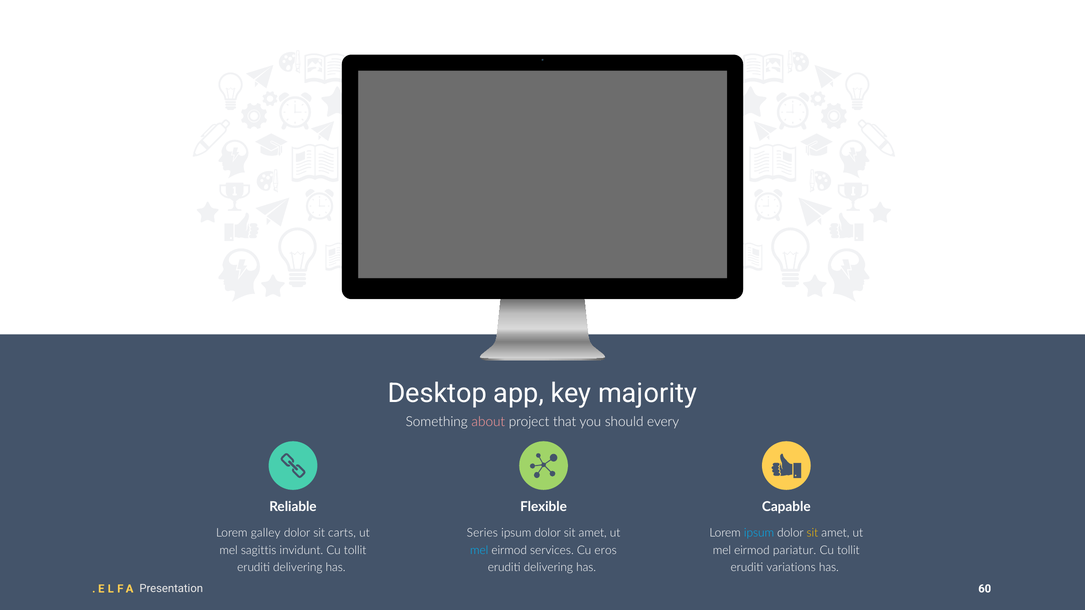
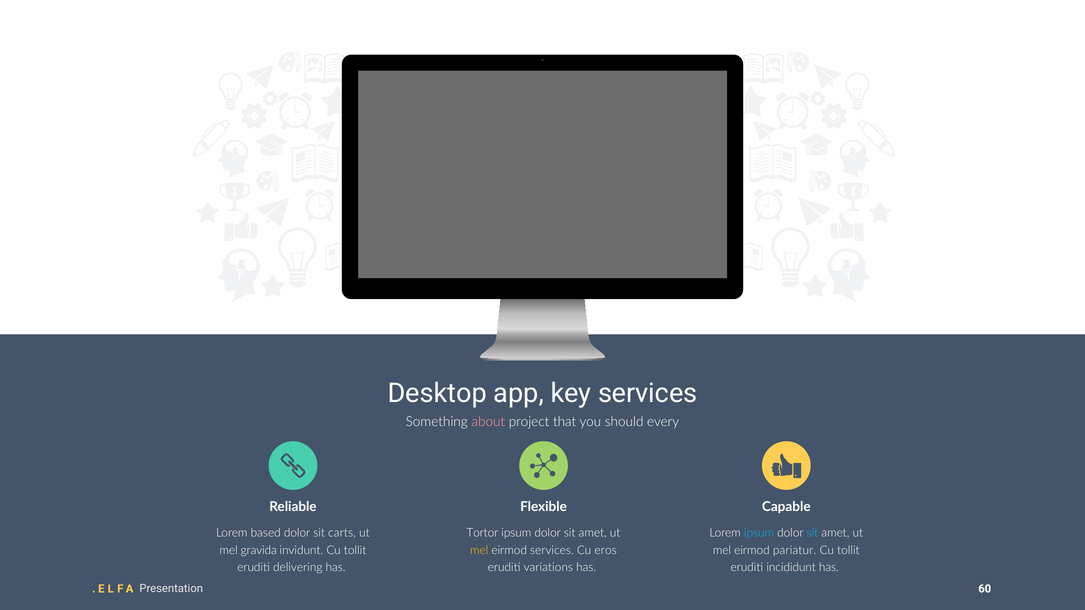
key majority: majority -> services
galley: galley -> based
Series: Series -> Tortor
sit at (812, 533) colour: yellow -> light blue
sagittis: sagittis -> gravida
mel at (479, 550) colour: light blue -> yellow
delivering at (548, 567): delivering -> variations
variations: variations -> incididunt
